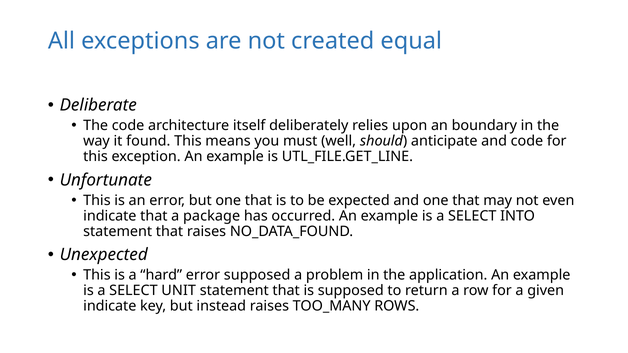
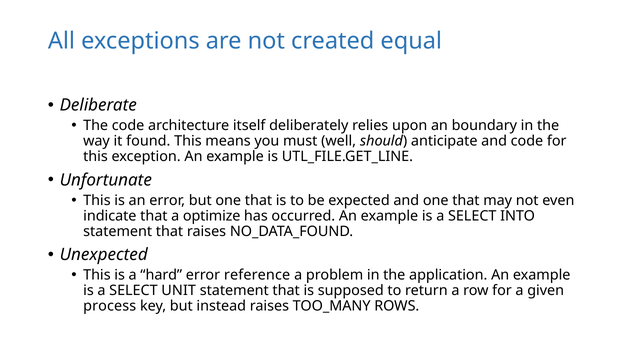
package: package -> optimize
error supposed: supposed -> reference
indicate at (110, 306): indicate -> process
